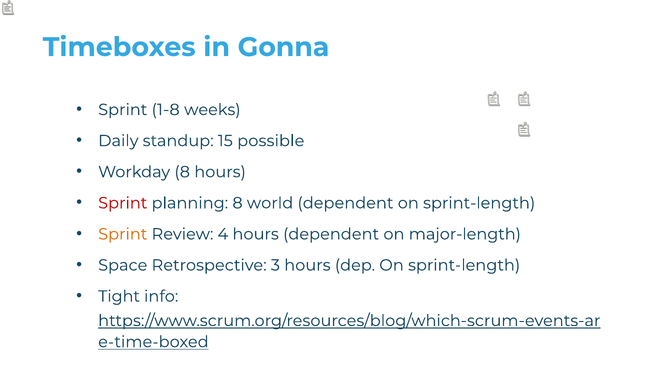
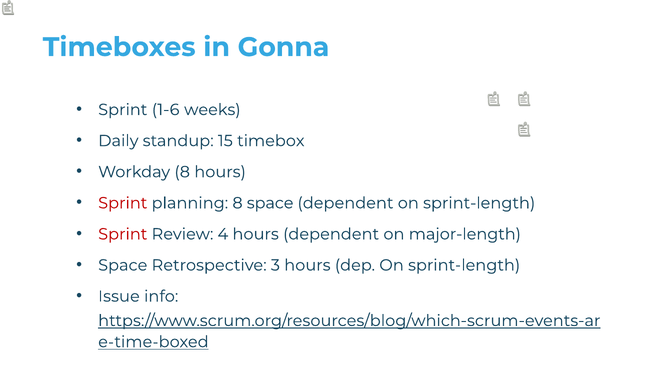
1-8: 1-8 -> 1-6
possible: possible -> timebox
8 world: world -> space
Sprint at (123, 234) colour: orange -> red
Tight: Tight -> Issue
